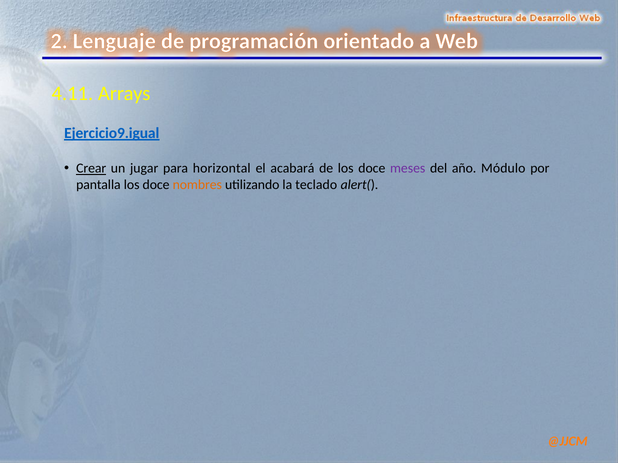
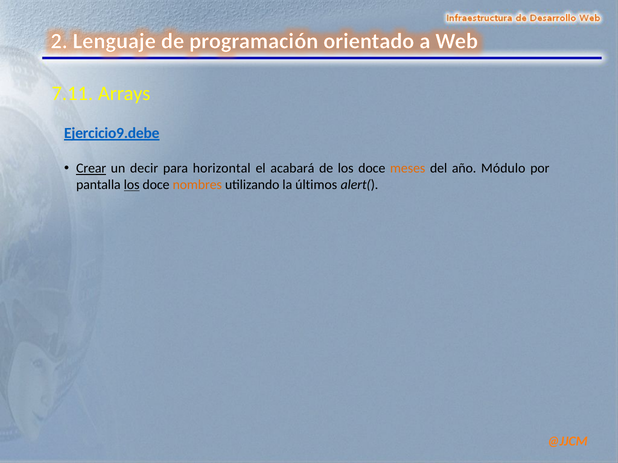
4.11: 4.11 -> 7.11
Ejercicio9.igual: Ejercicio9.igual -> Ejercicio9.debe
jugar: jugar -> decir
meses colour: purple -> orange
los at (132, 185) underline: none -> present
teclado: teclado -> últimos
